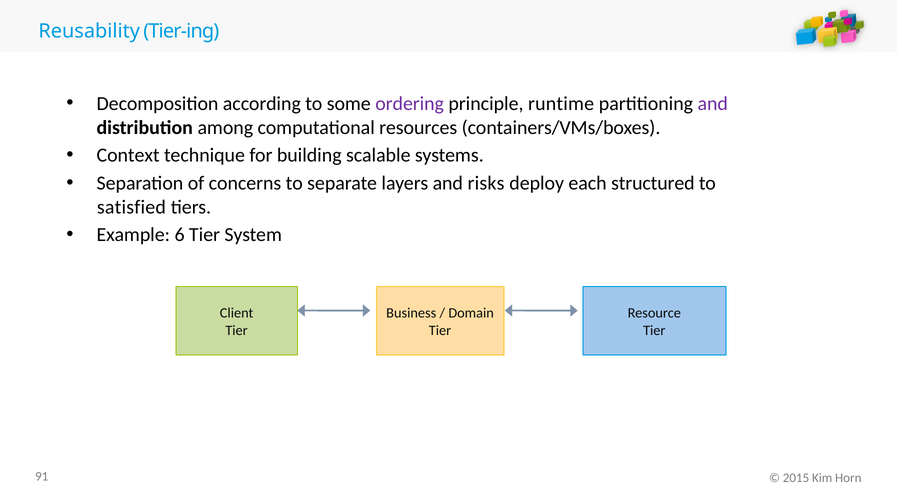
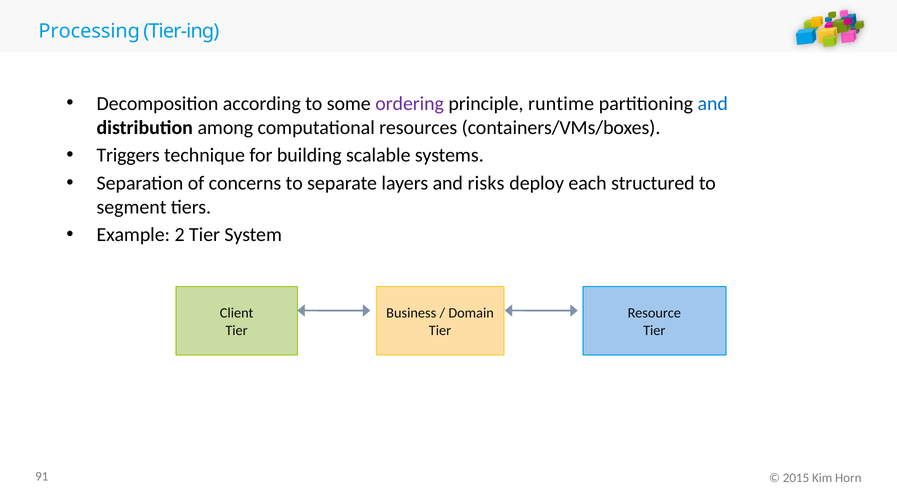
Reusability: Reusability -> Processing
and at (713, 104) colour: purple -> blue
Context: Context -> Triggers
satisfied: satisfied -> segment
6: 6 -> 2
